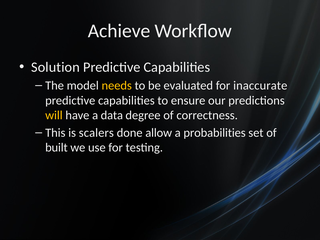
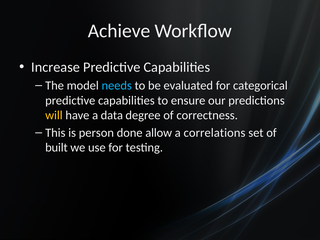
Solution: Solution -> Increase
needs colour: yellow -> light blue
inaccurate: inaccurate -> categorical
scalers: scalers -> person
probabilities: probabilities -> correlations
